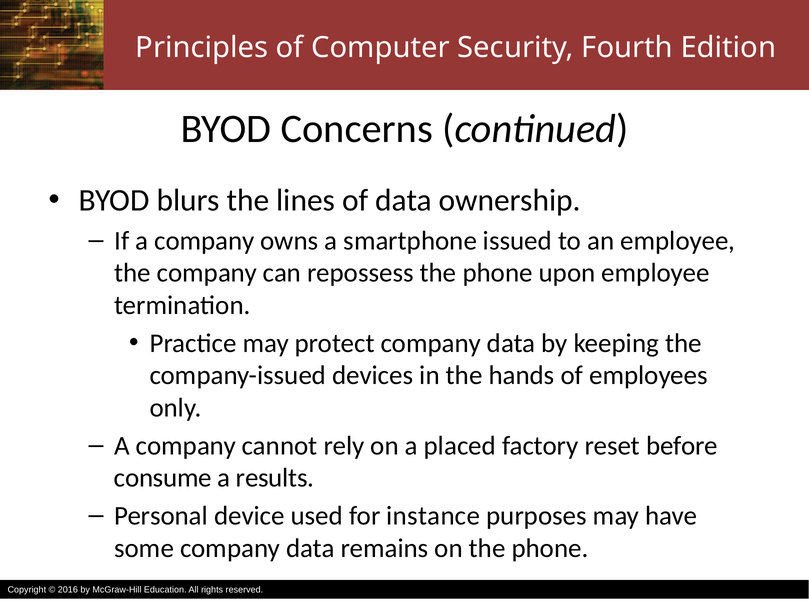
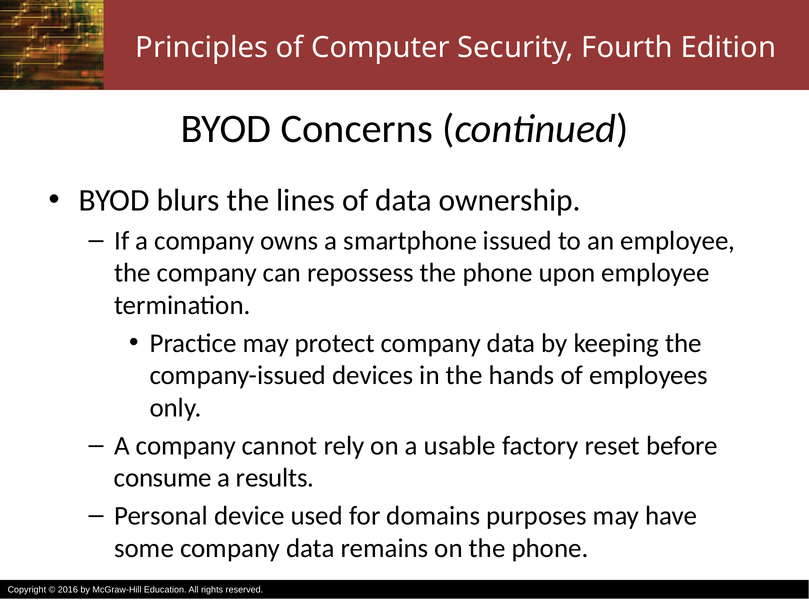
placed: placed -> usable
instance: instance -> domains
